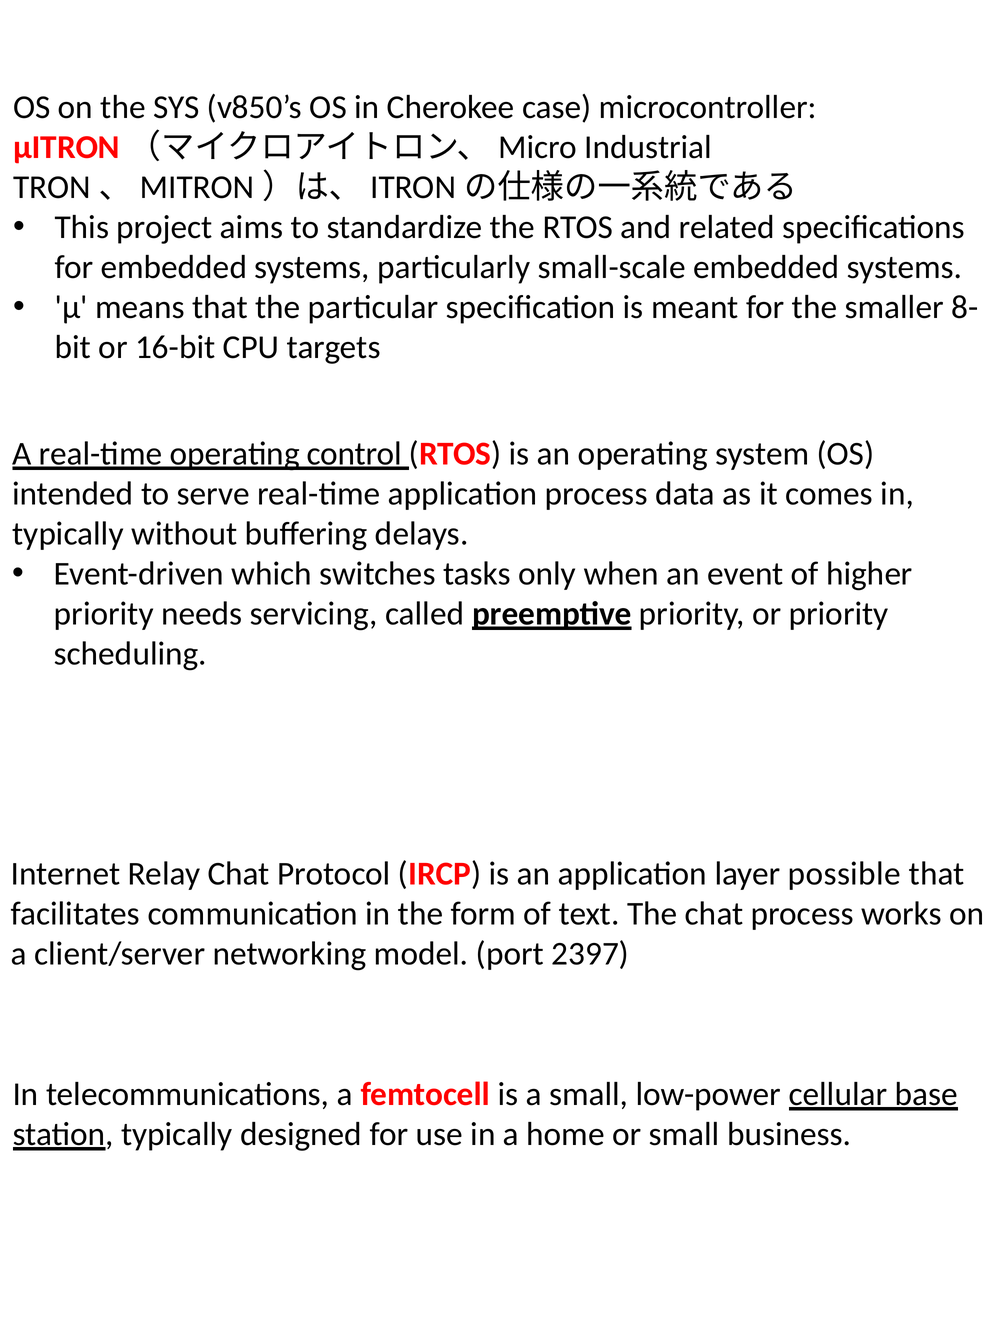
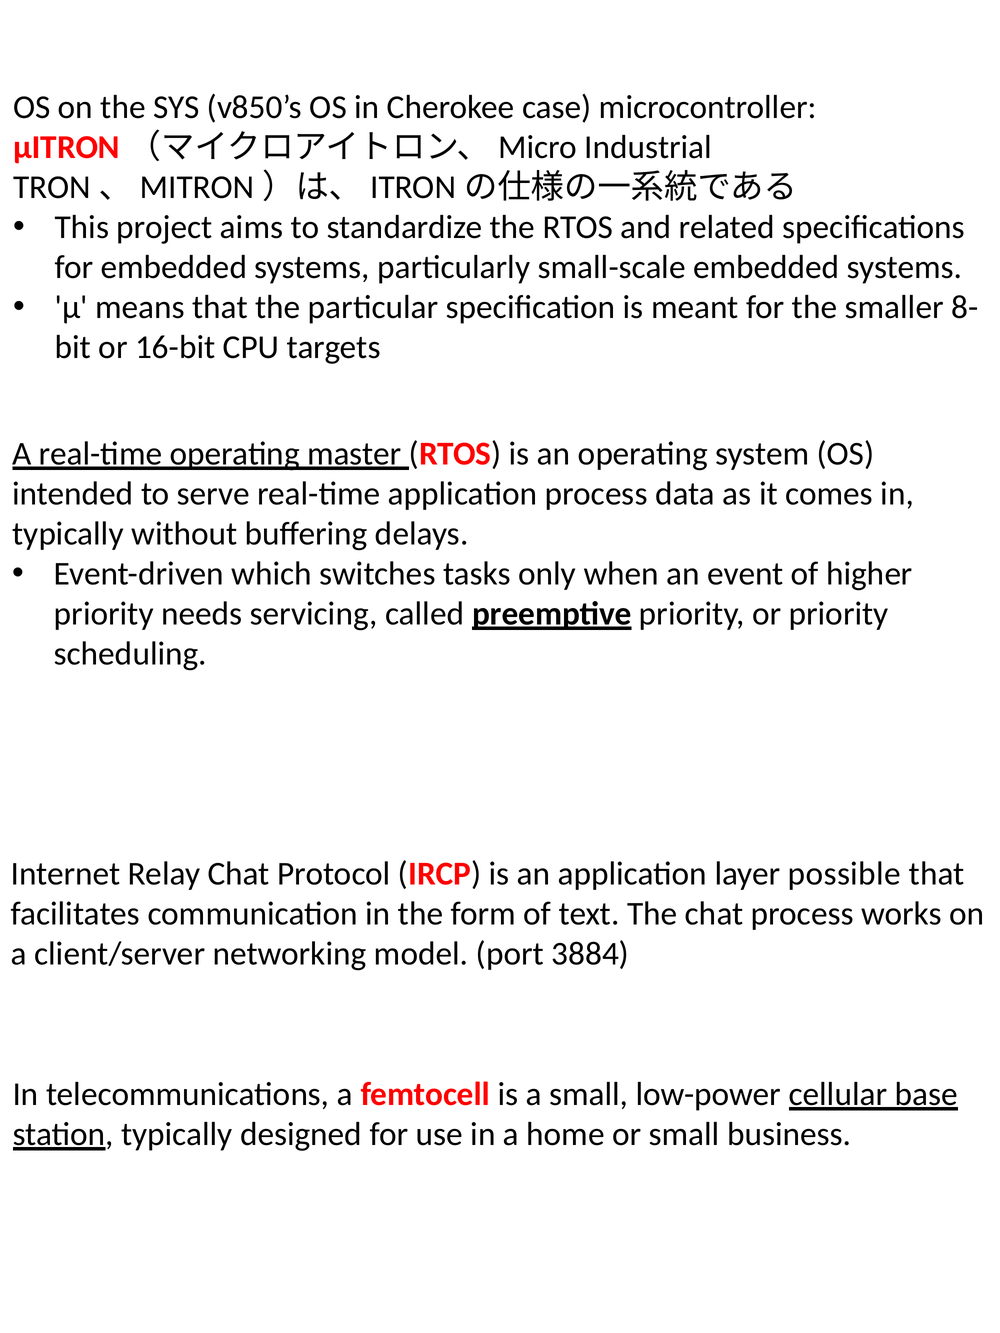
control: control -> master
2397: 2397 -> 3884
